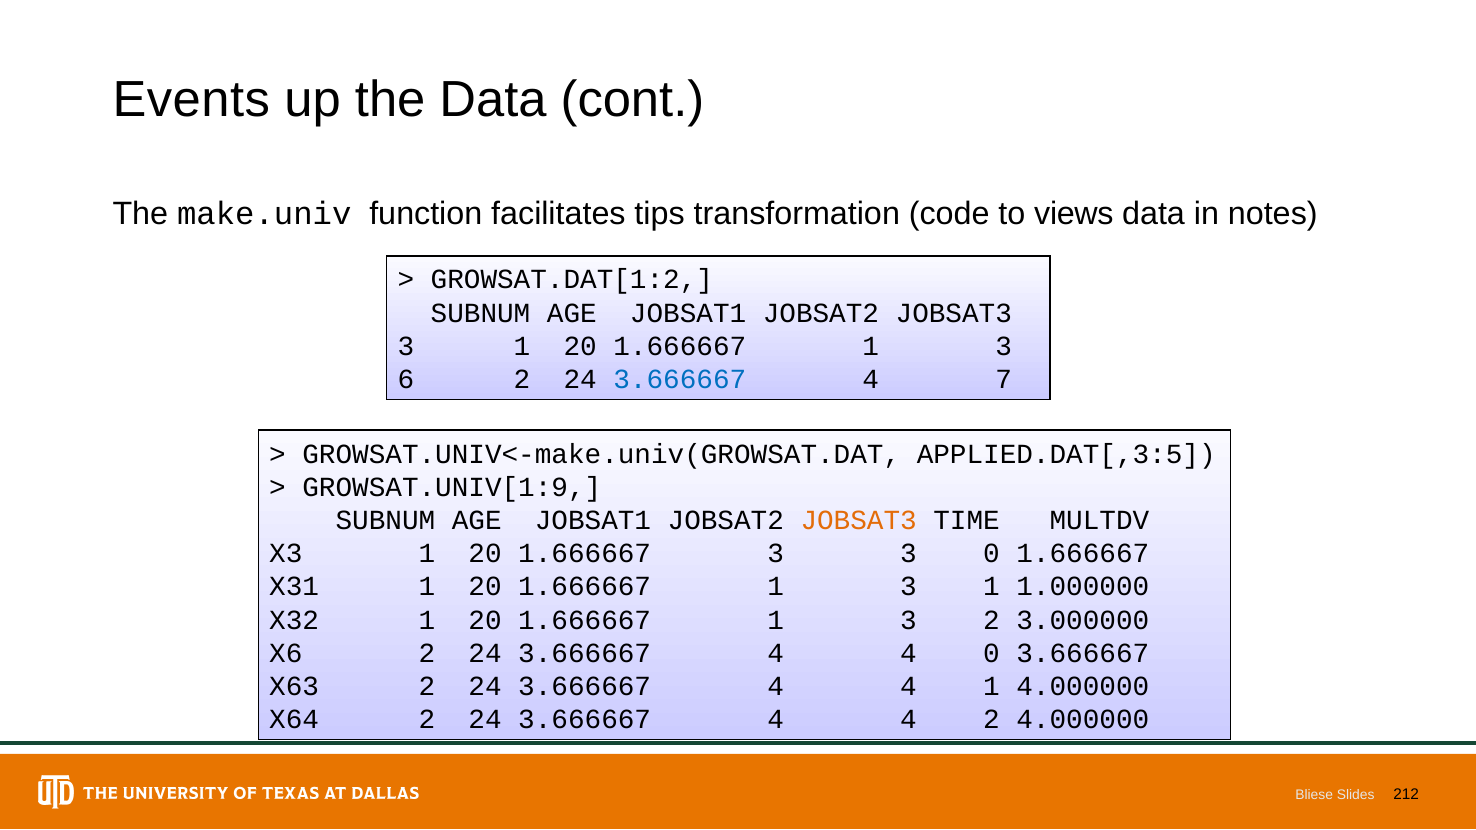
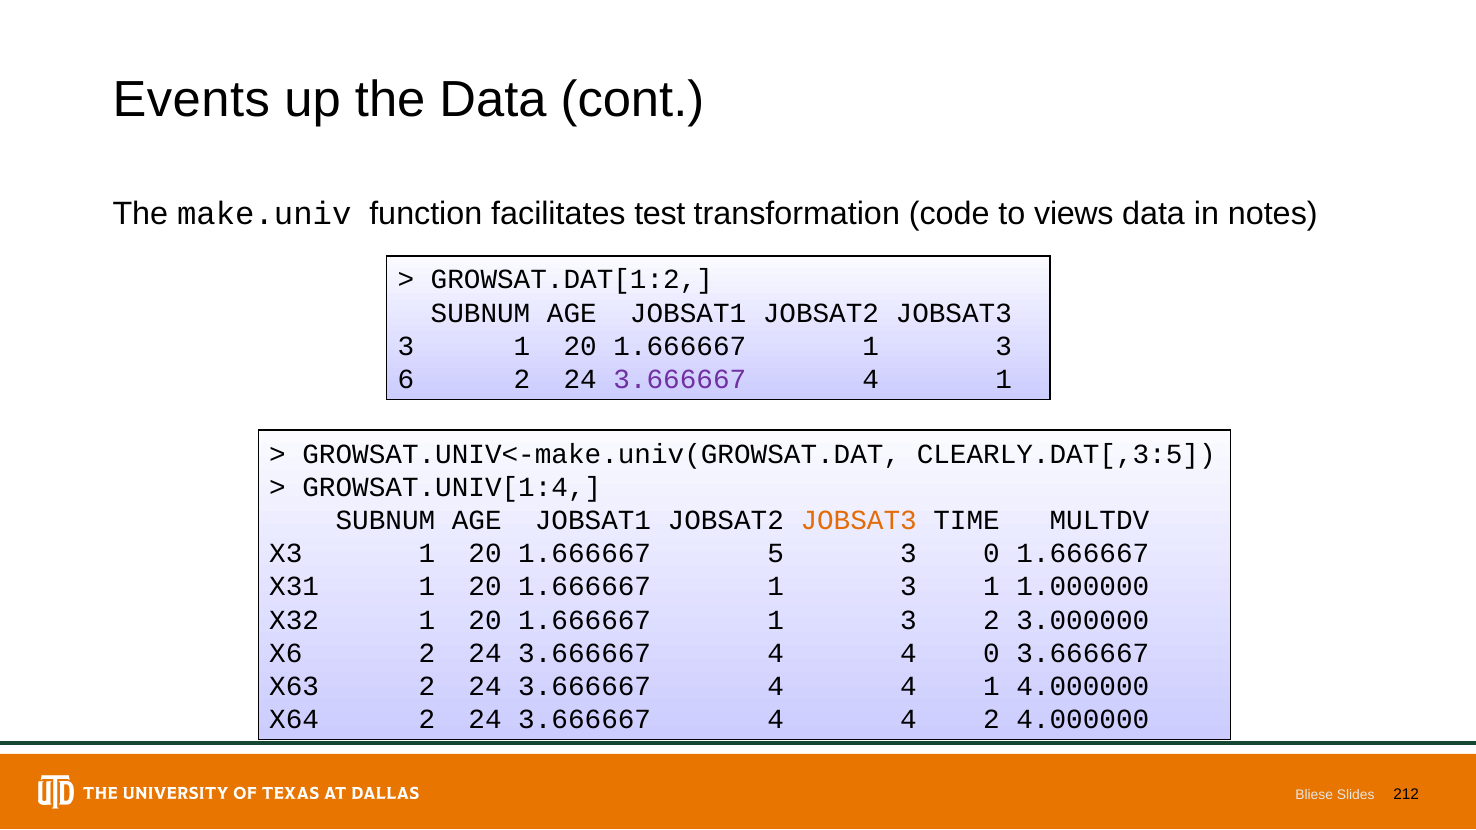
tips: tips -> test
3.666667 at (680, 380) colour: blue -> purple
7 at (1004, 380): 7 -> 1
APPLIED.DAT[,3:5: APPLIED.DAT[,3:5 -> CLEARLY.DAT[,3:5
GROWSAT.UNIV[1:9: GROWSAT.UNIV[1:9 -> GROWSAT.UNIV[1:4
1.666667 3: 3 -> 5
